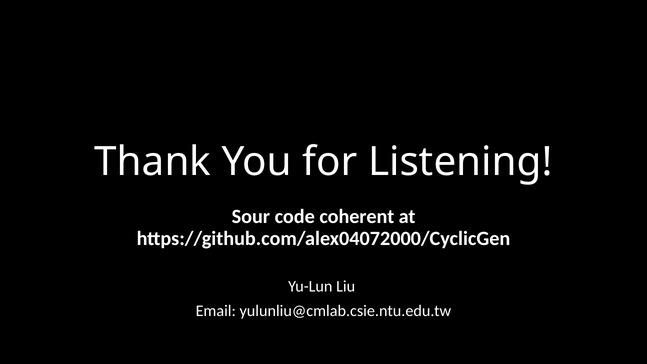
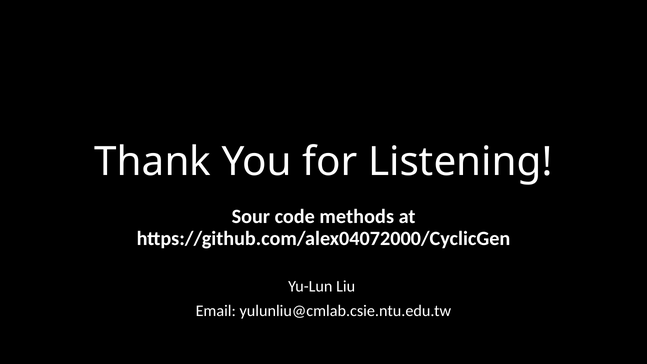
coherent: coherent -> methods
